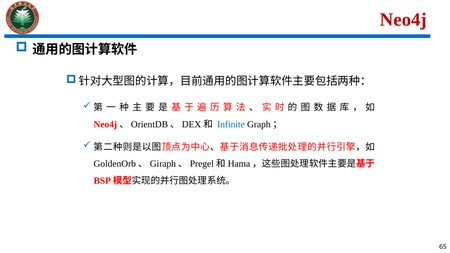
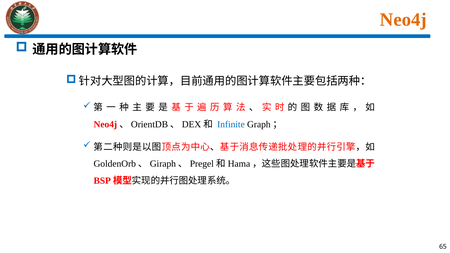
Neo4j colour: red -> orange
